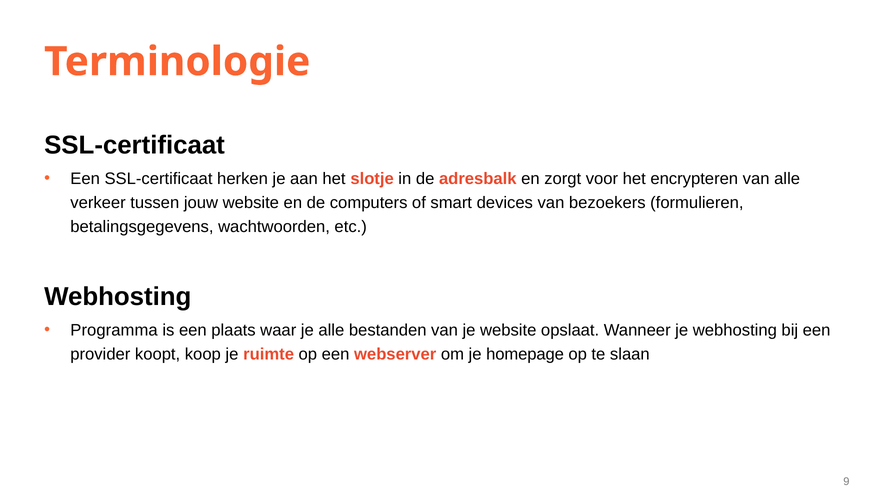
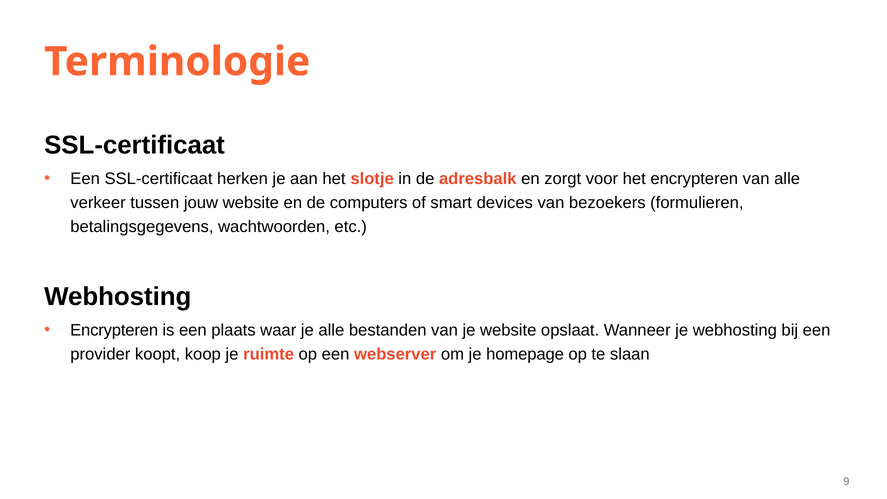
Programma at (114, 330): Programma -> Encrypteren
